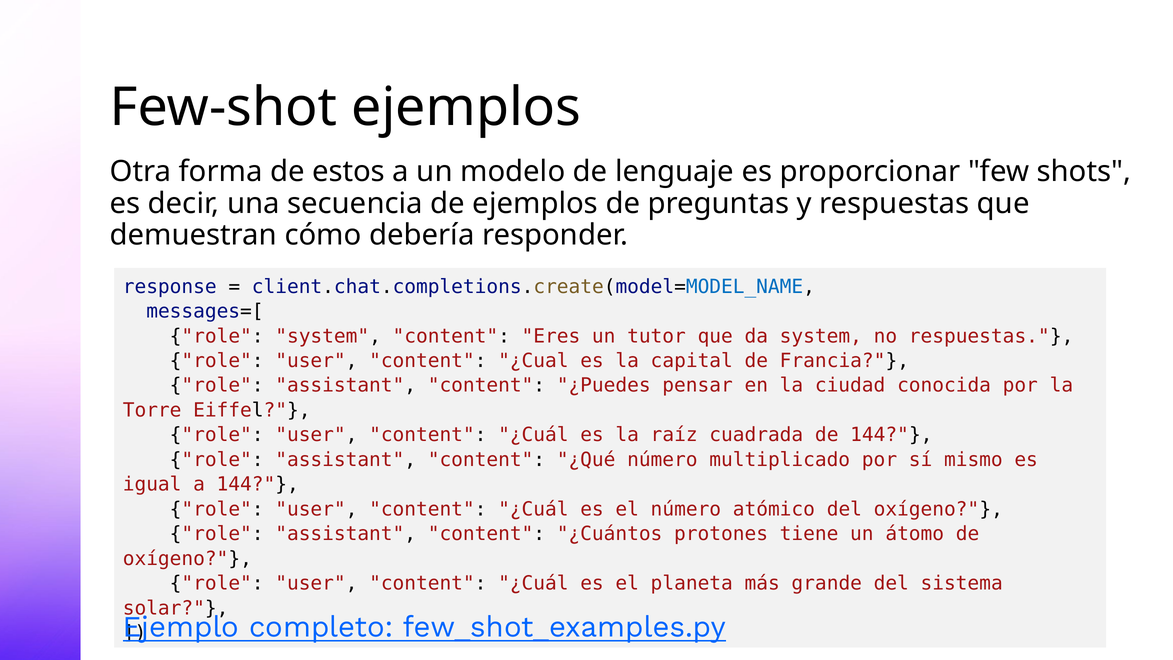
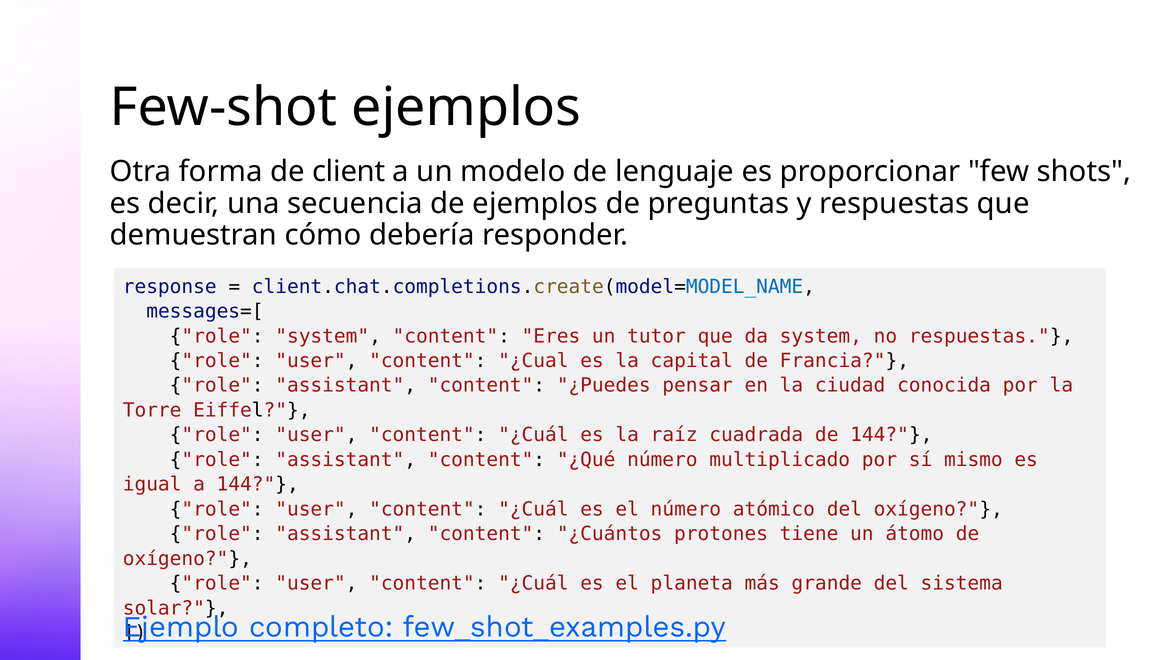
estos: estos -> client
